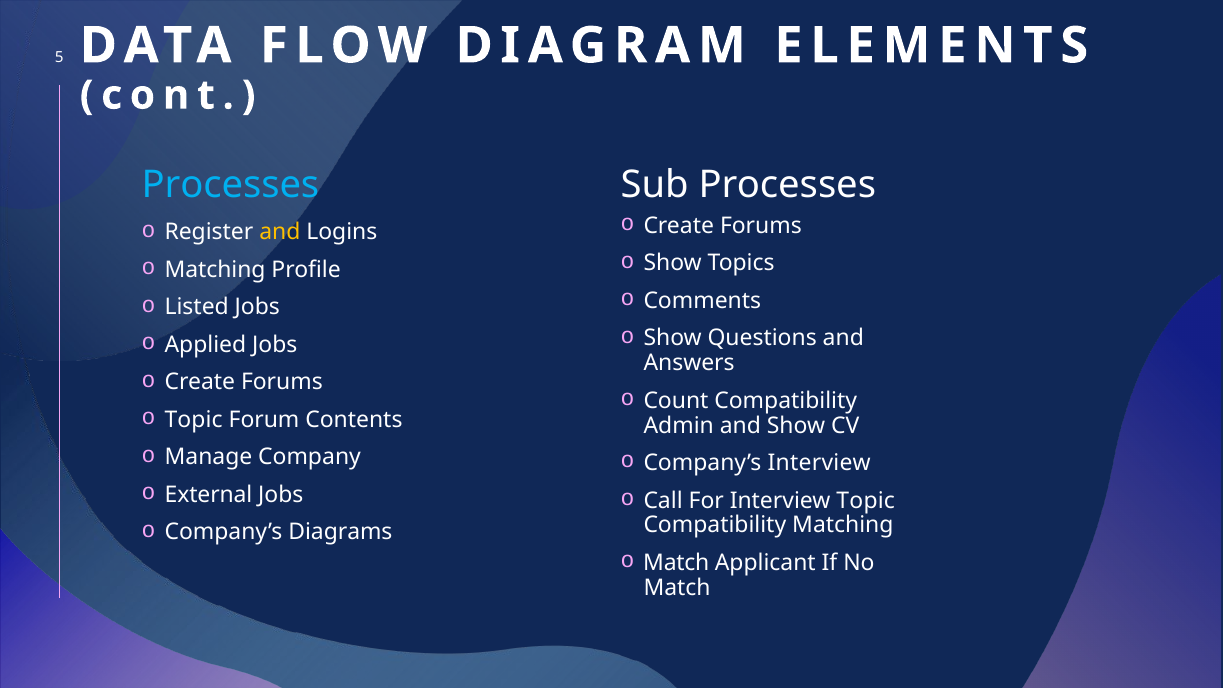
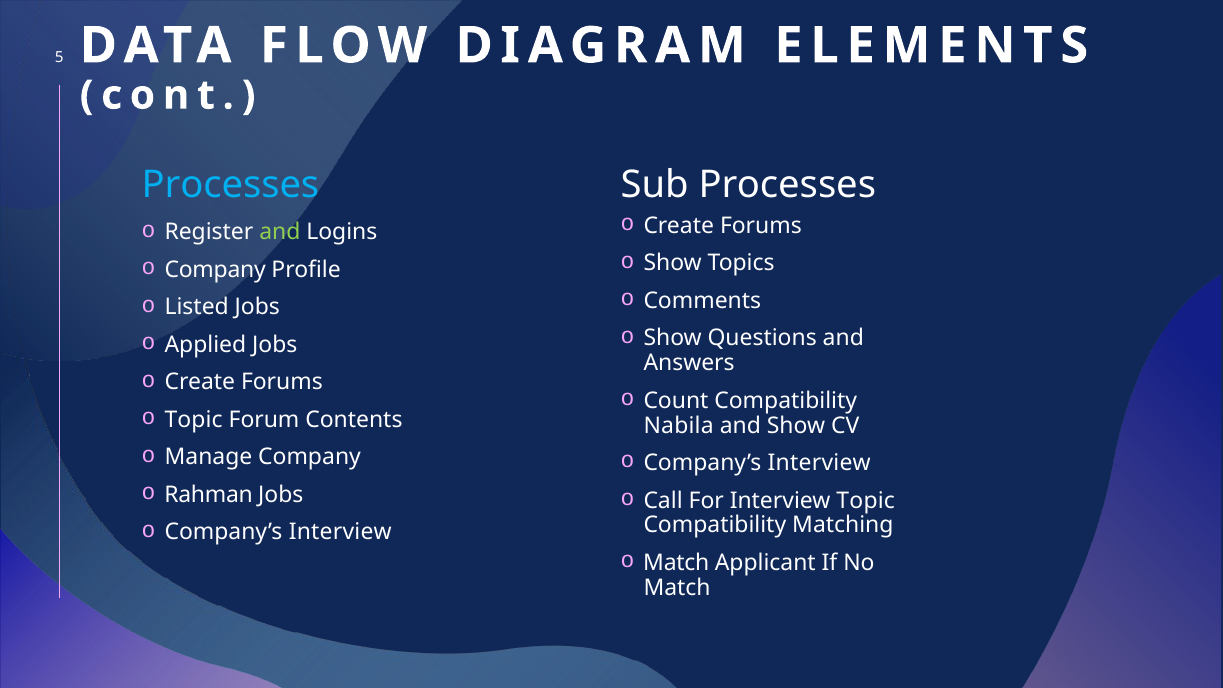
and at (280, 232) colour: yellow -> light green
Matching at (215, 270): Matching -> Company
Admin: Admin -> Nabila
External: External -> Rahman
Diagrams at (340, 532): Diagrams -> Interview
